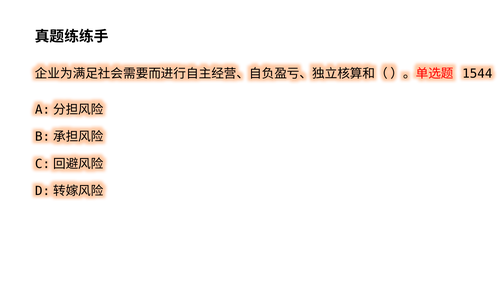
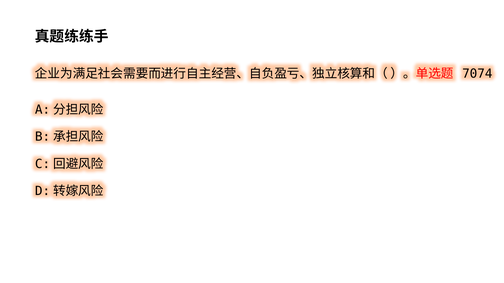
1544: 1544 -> 7074
